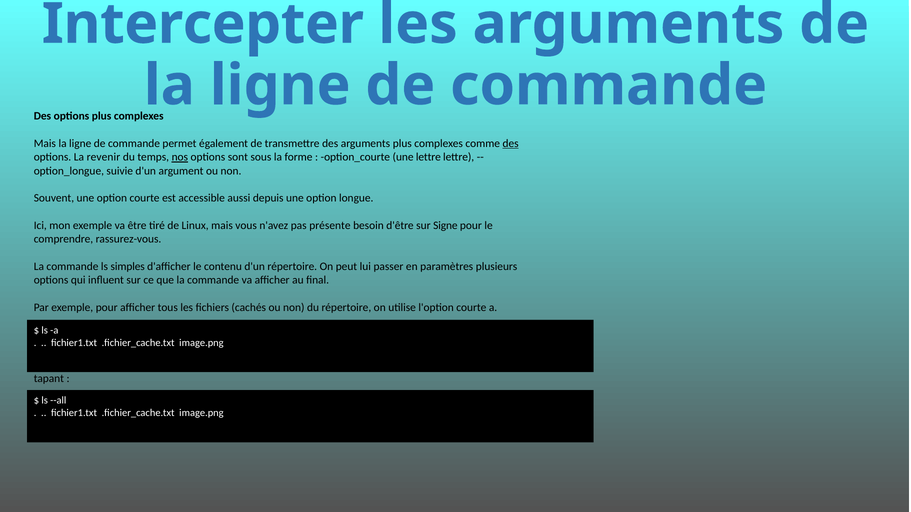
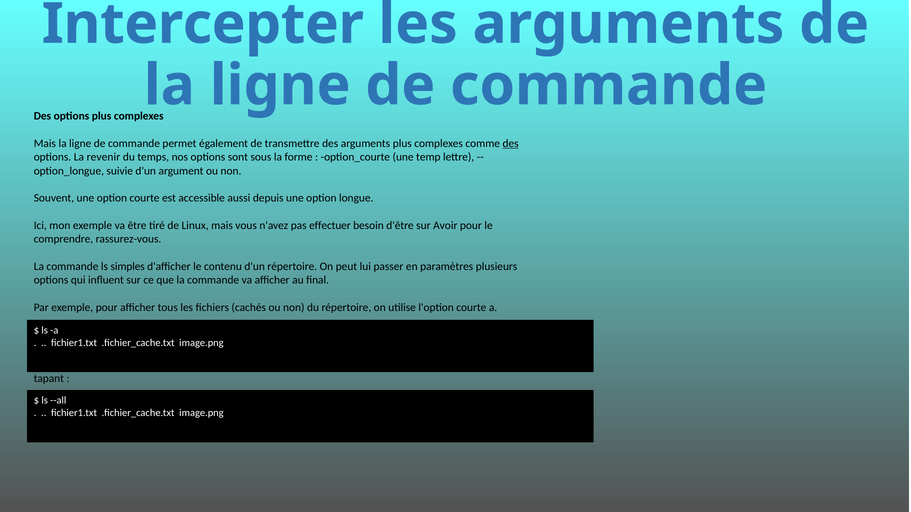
nos underline: present -> none
une lettre: lettre -> temp
présente: présente -> effectuer
Signe: Signe -> Avoir
